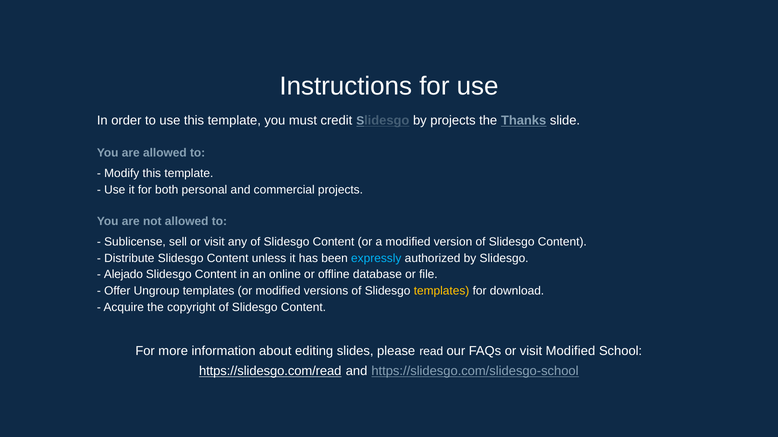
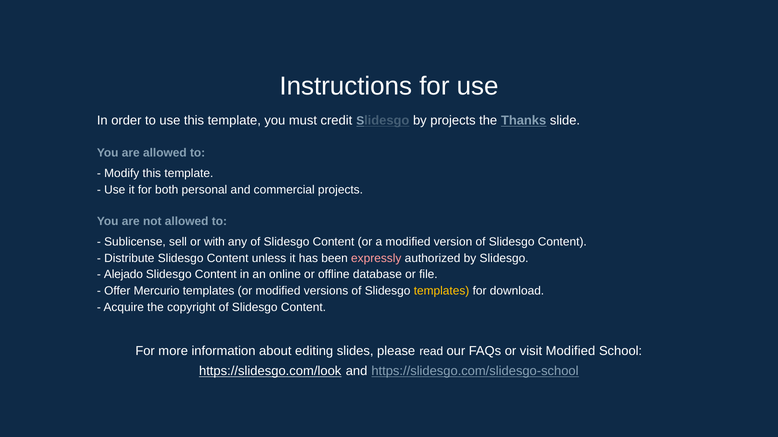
sell or visit: visit -> with
expressly colour: light blue -> pink
Ungroup: Ungroup -> Mercurio
https://slidesgo.com/read: https://slidesgo.com/read -> https://slidesgo.com/look
